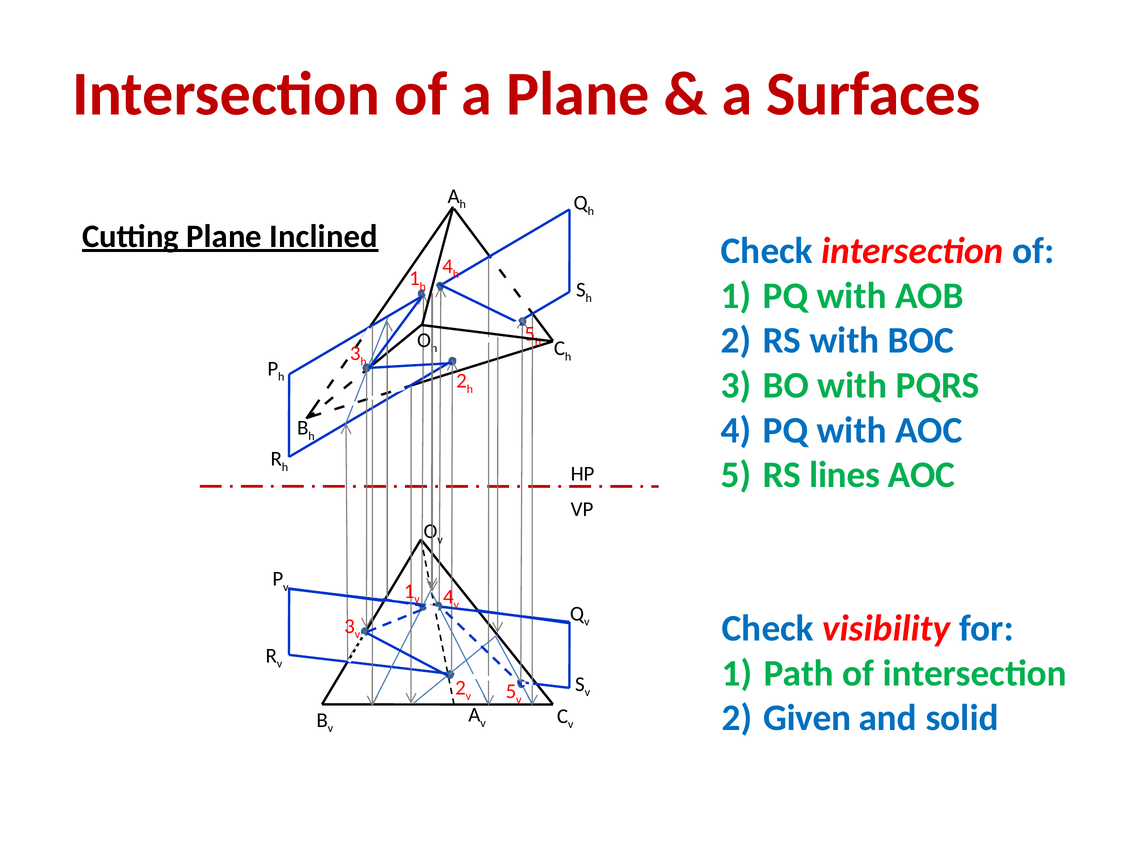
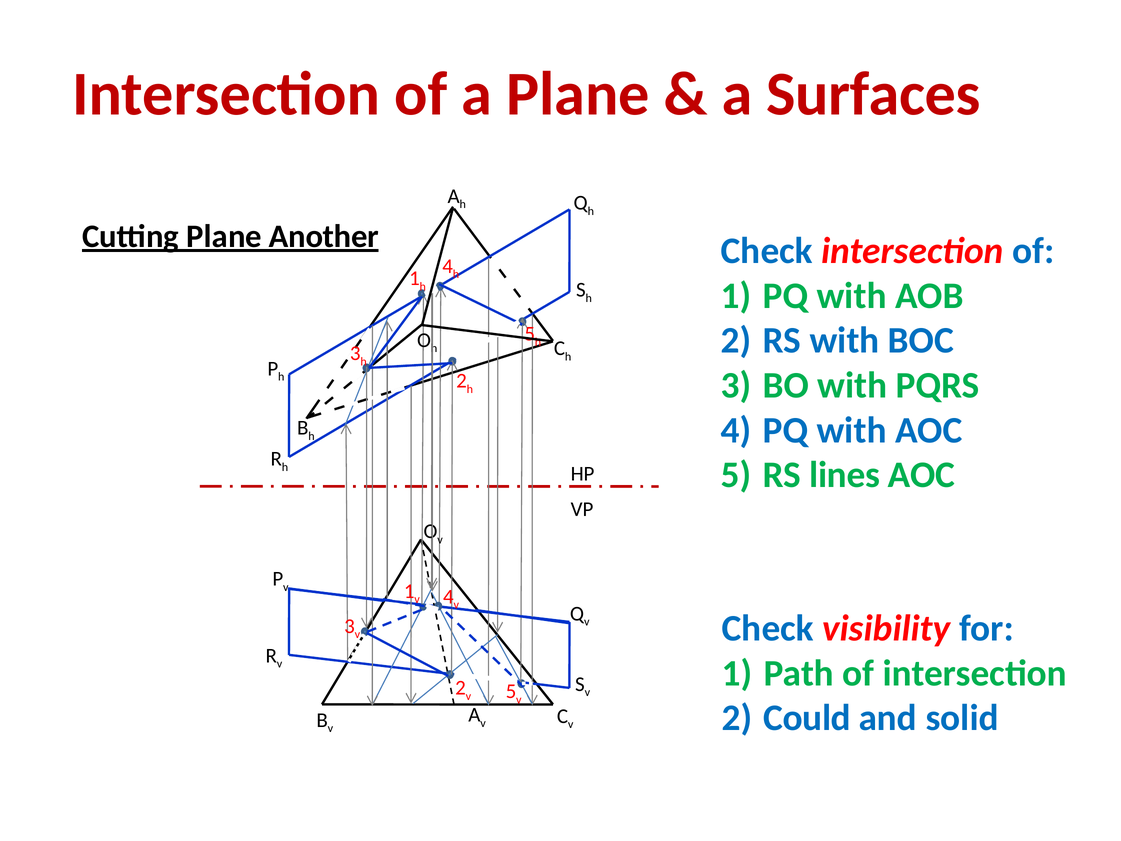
Inclined: Inclined -> Another
Given: Given -> Could
